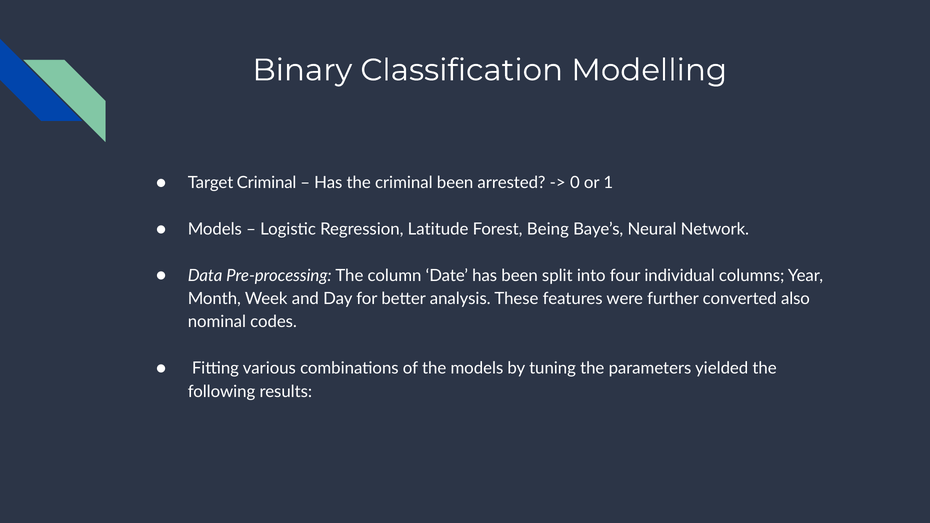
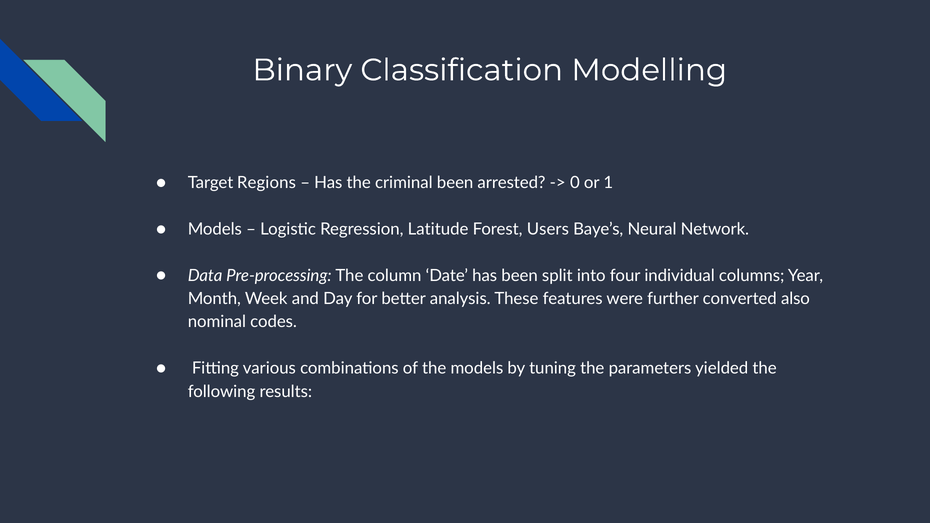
Target Criminal: Criminal -> Regions
Being: Being -> Users
